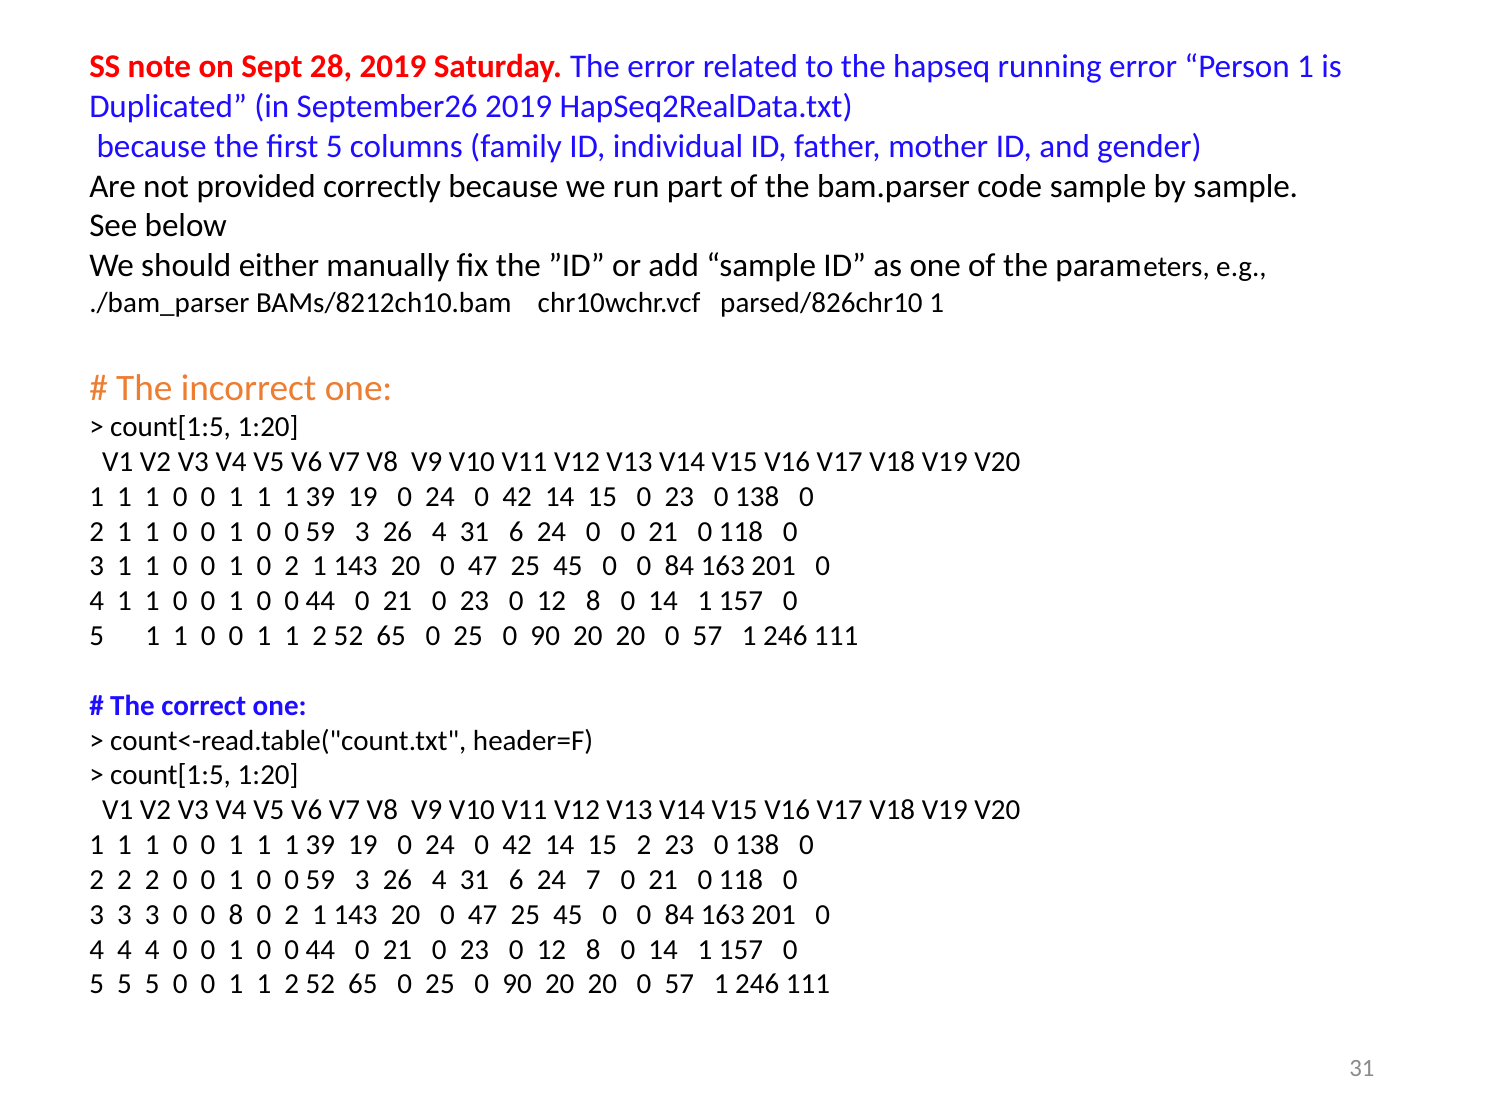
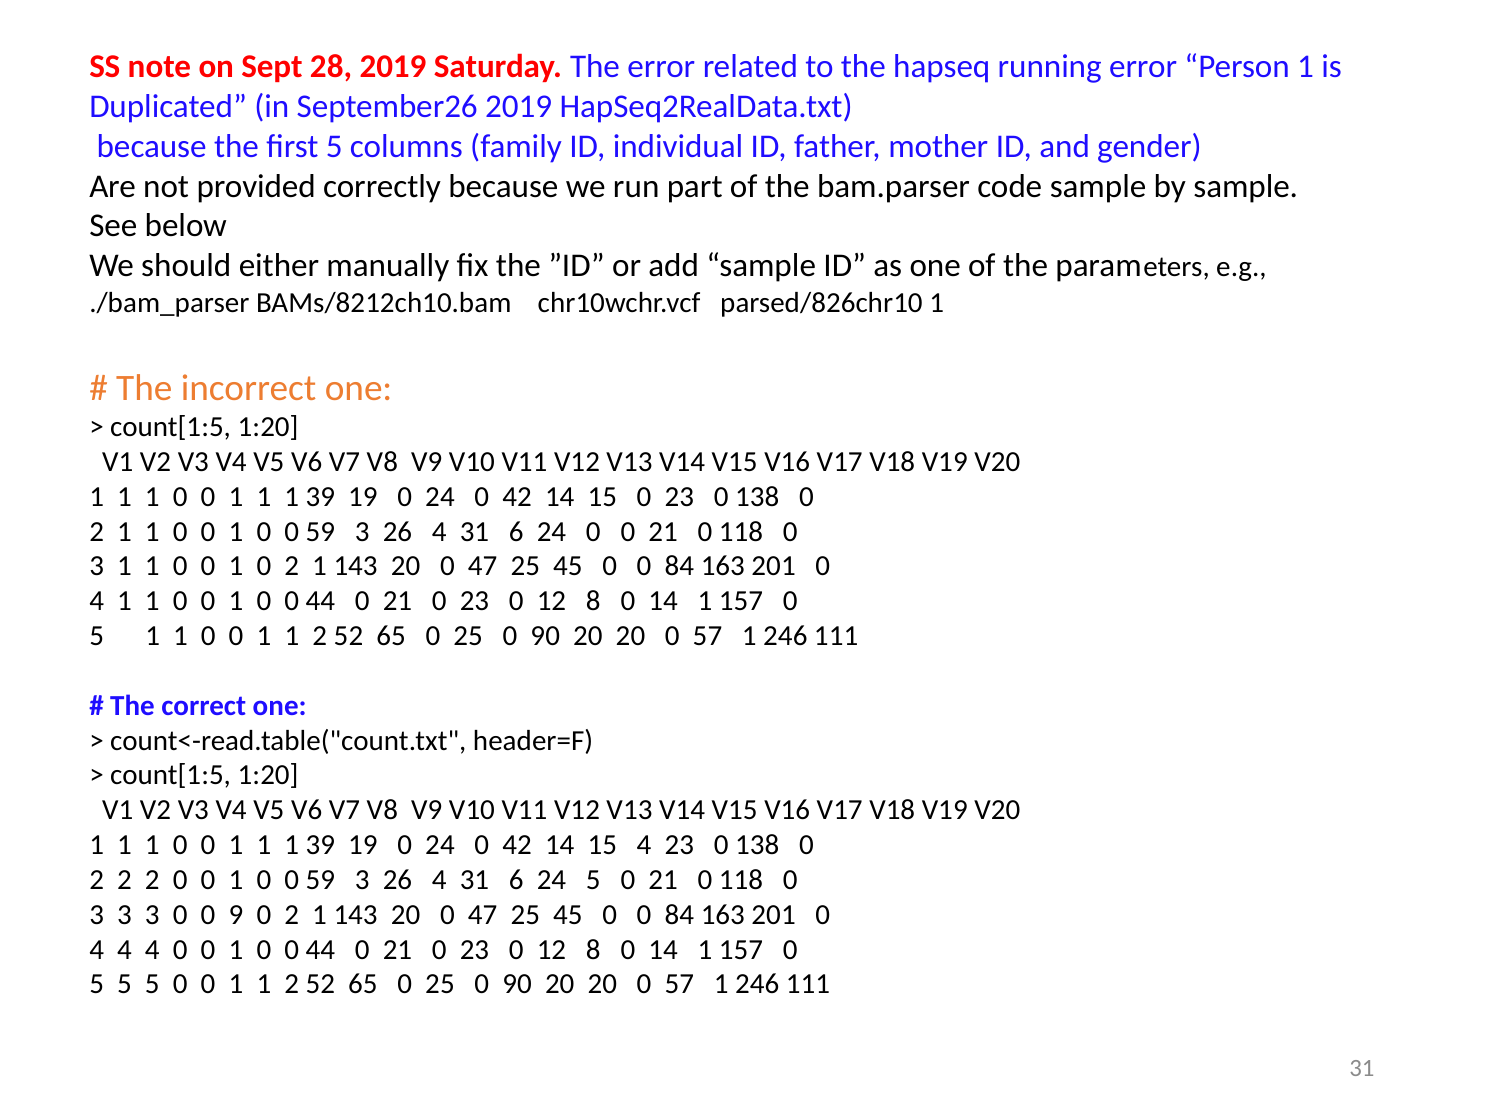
15 2: 2 -> 4
24 7: 7 -> 5
0 8: 8 -> 9
